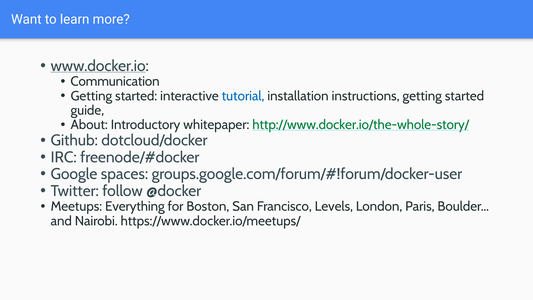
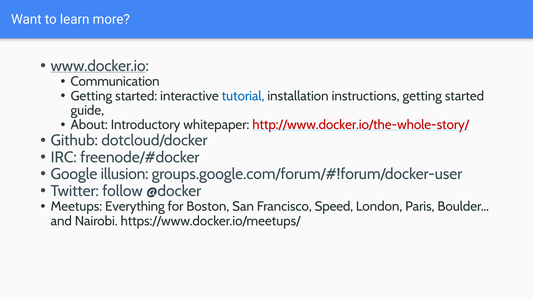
http://www.docker.io/the-whole-story/ colour: green -> red
spaces: spaces -> illusion
Levels: Levels -> Speed
